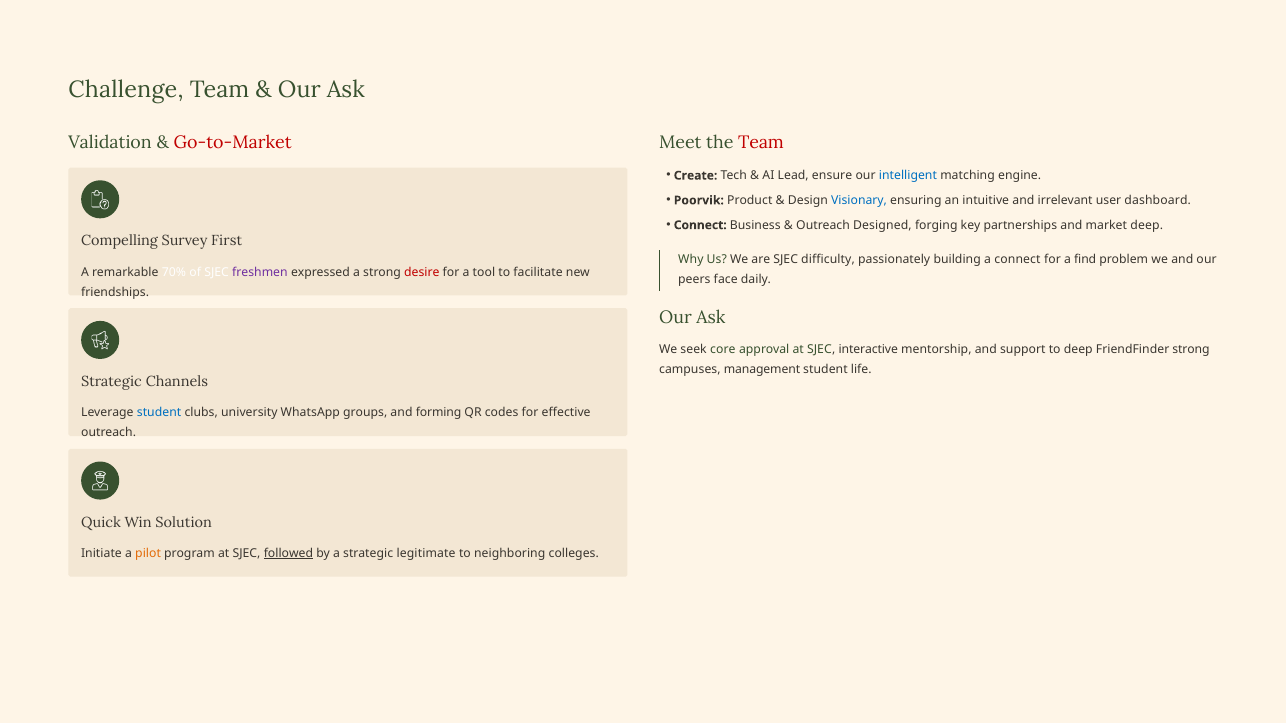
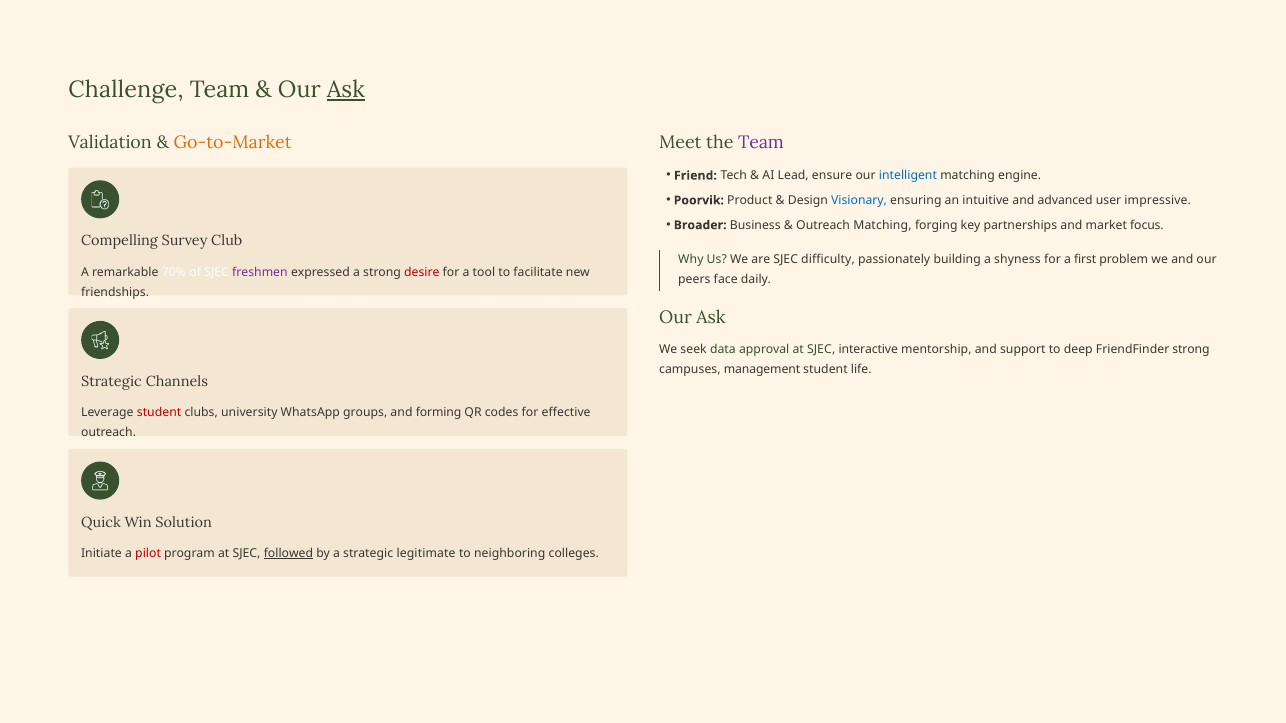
Ask at (346, 90) underline: none -> present
Go-to-Market colour: red -> orange
Team at (761, 143) colour: red -> purple
Create: Create -> Friend
irrelevant: irrelevant -> advanced
dashboard: dashboard -> impressive
Connect at (700, 225): Connect -> Broader
Outreach Designed: Designed -> Matching
market deep: deep -> focus
First: First -> Club
a connect: connect -> shyness
find: find -> first
core: core -> data
student at (159, 413) colour: blue -> red
pilot colour: orange -> red
